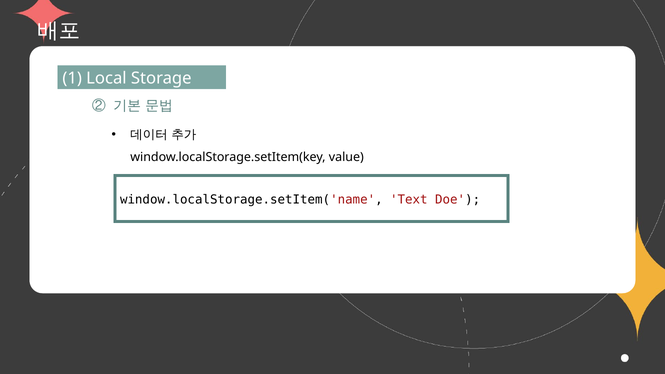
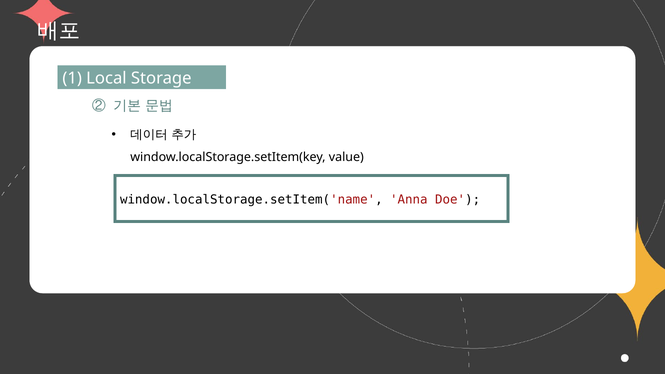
Text: Text -> Anna
